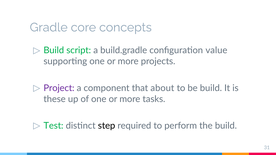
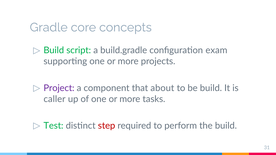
value: value -> exam
these: these -> caller
step colour: black -> red
